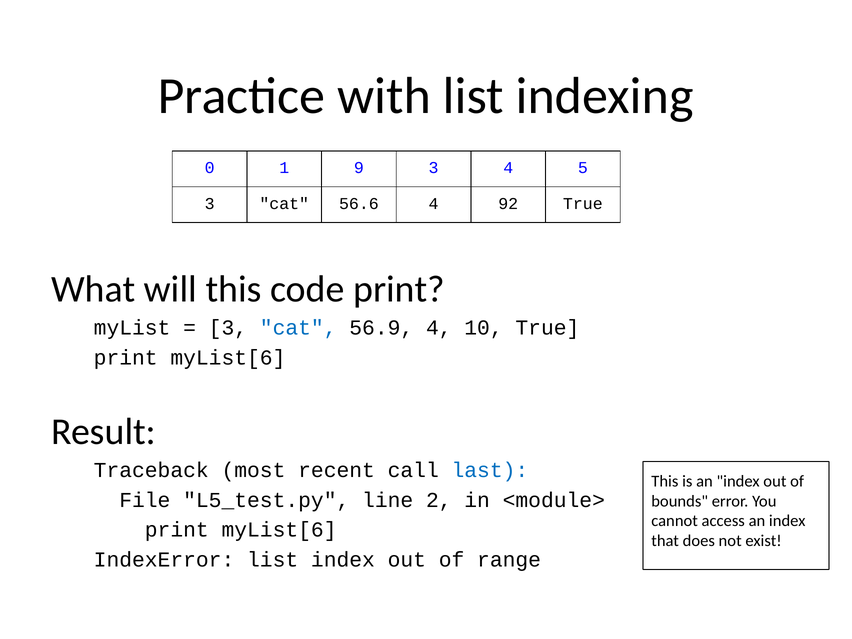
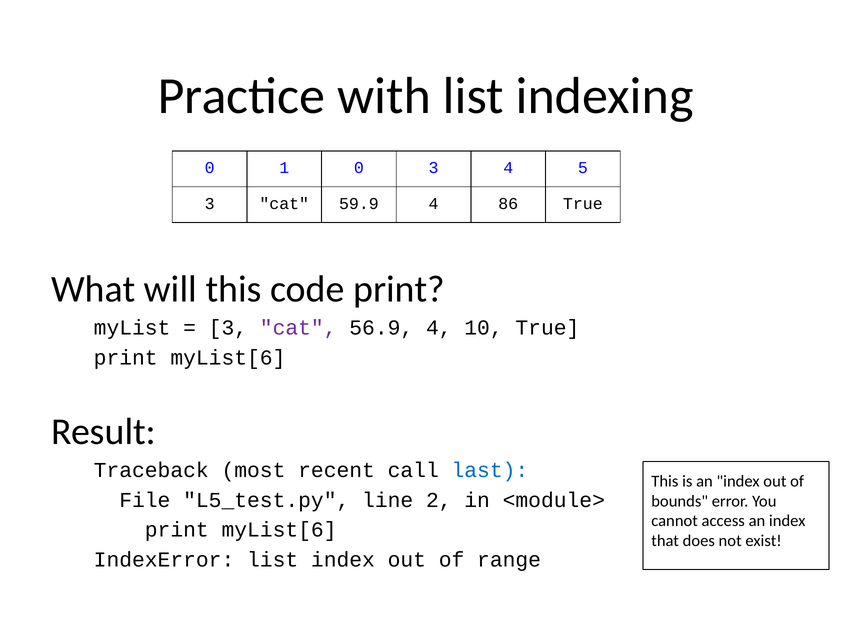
1 9: 9 -> 0
56.6: 56.6 -> 59.9
92: 92 -> 86
cat at (298, 328) colour: blue -> purple
